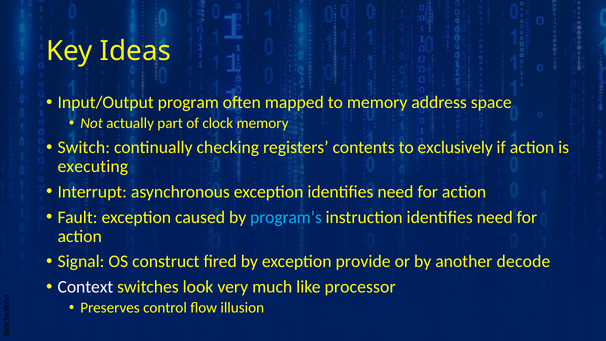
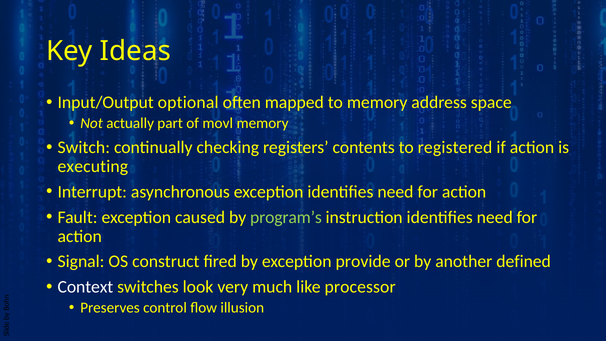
program: program -> optional
clock: clock -> movl
exclusively: exclusively -> registered
program’s colour: light blue -> light green
decode: decode -> defined
